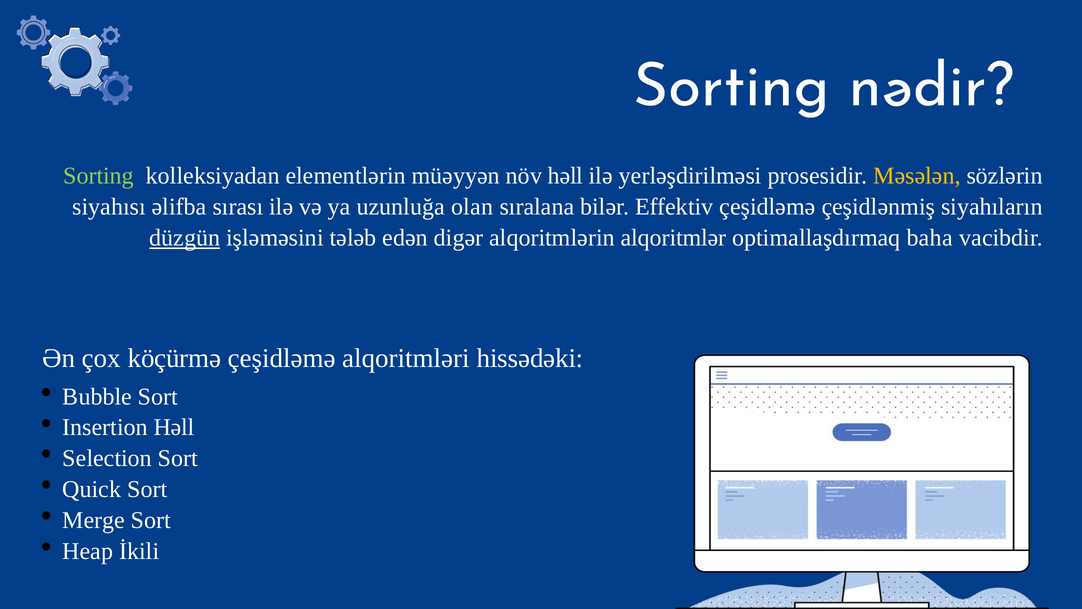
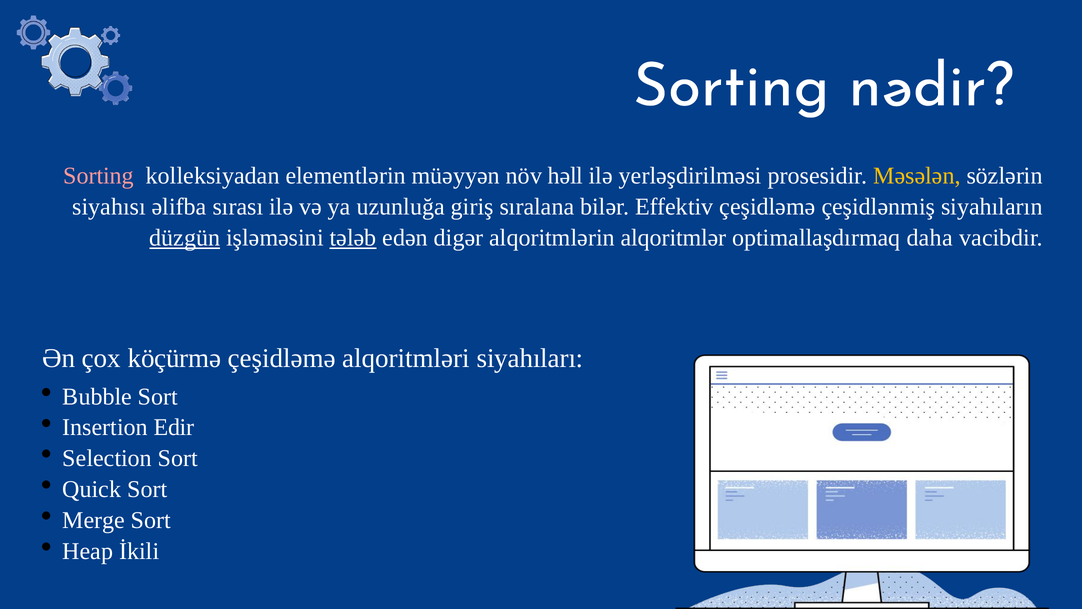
Sorting at (99, 176) colour: light green -> pink
olan: olan -> giriş
tələb underline: none -> present
baha: baha -> daha
hissədəki: hissədəki -> siyahıları
Insertion Həll: Həll -> Edir
